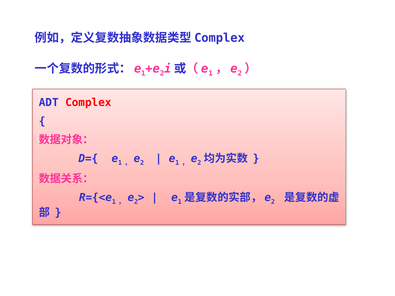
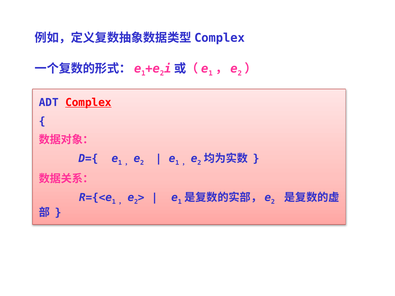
Complex underline: none -> present
